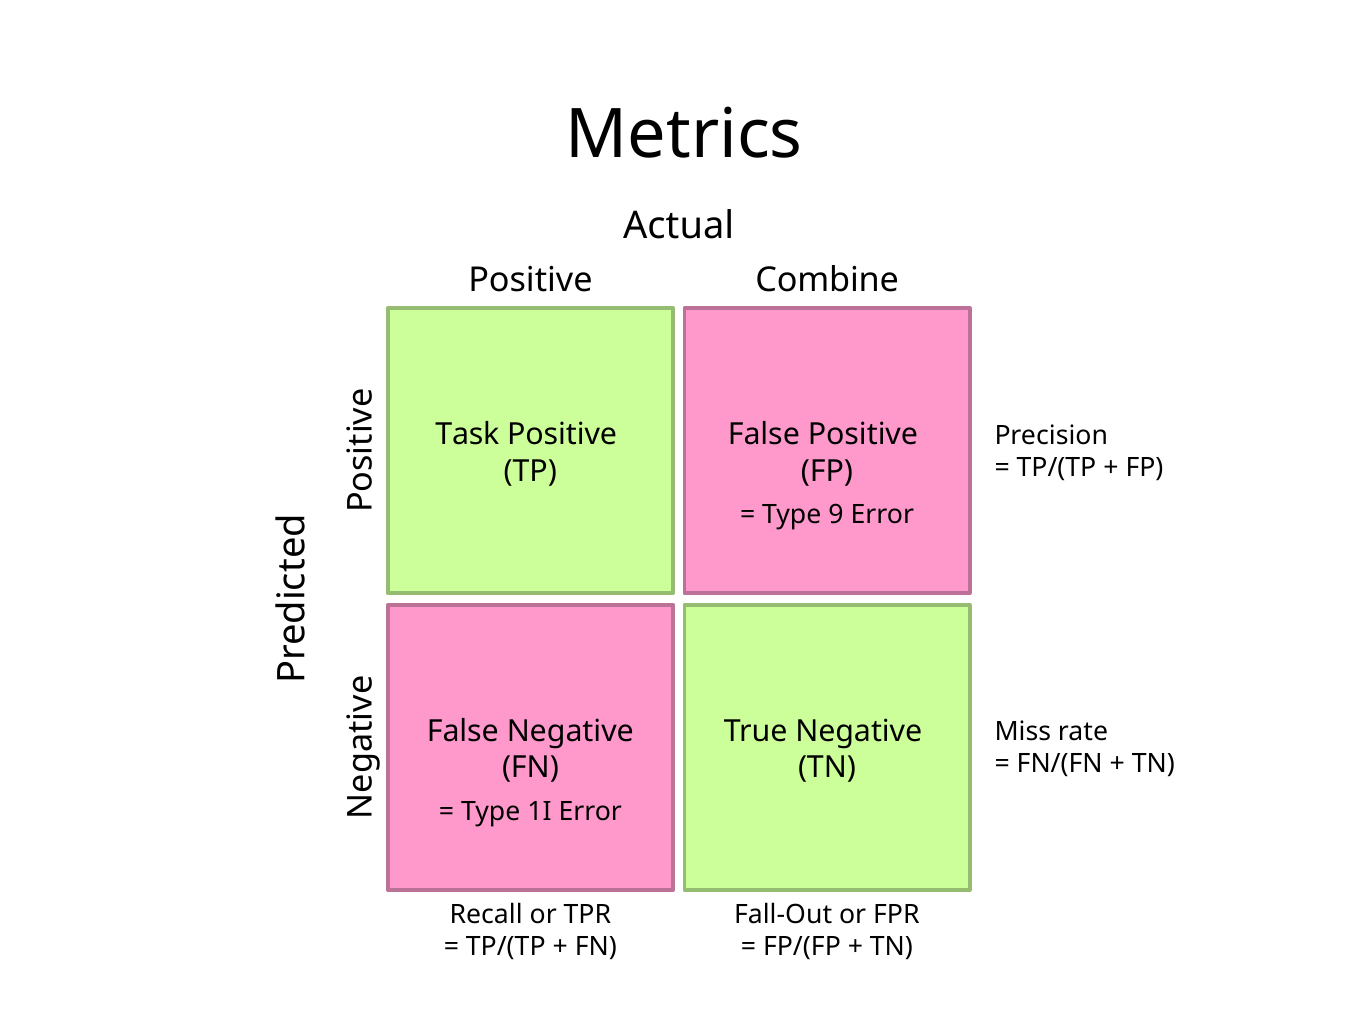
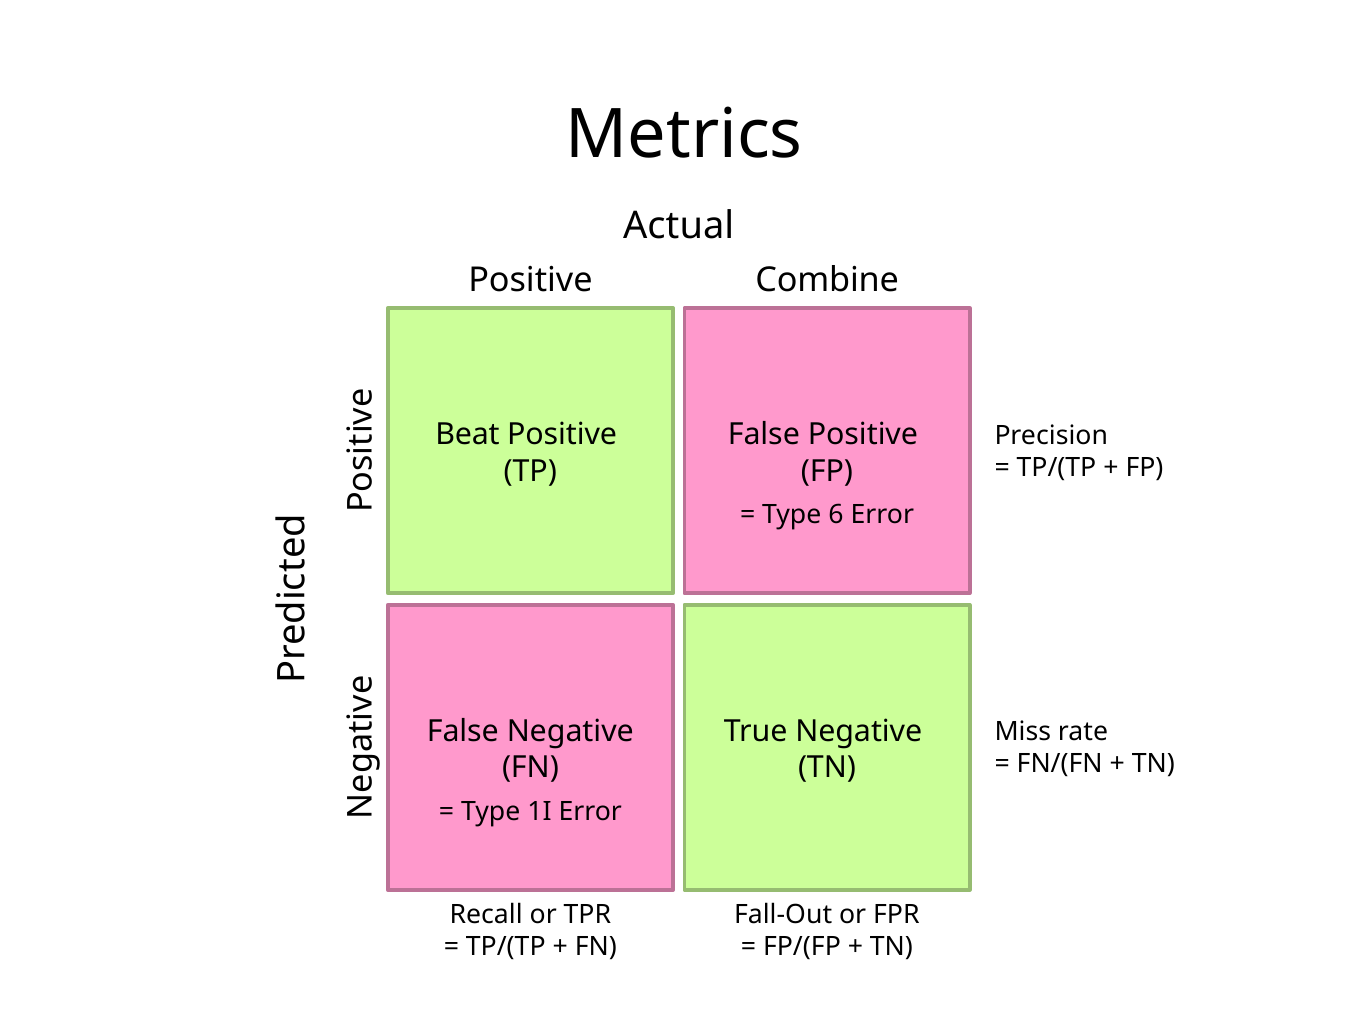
Task: Task -> Beat
9: 9 -> 6
